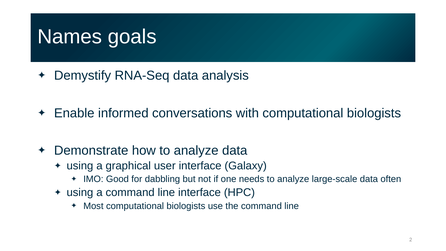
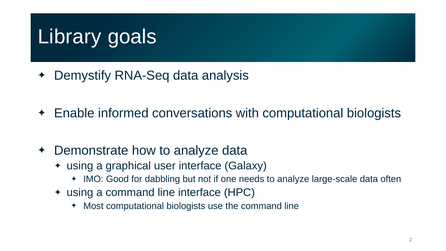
Names: Names -> Library
